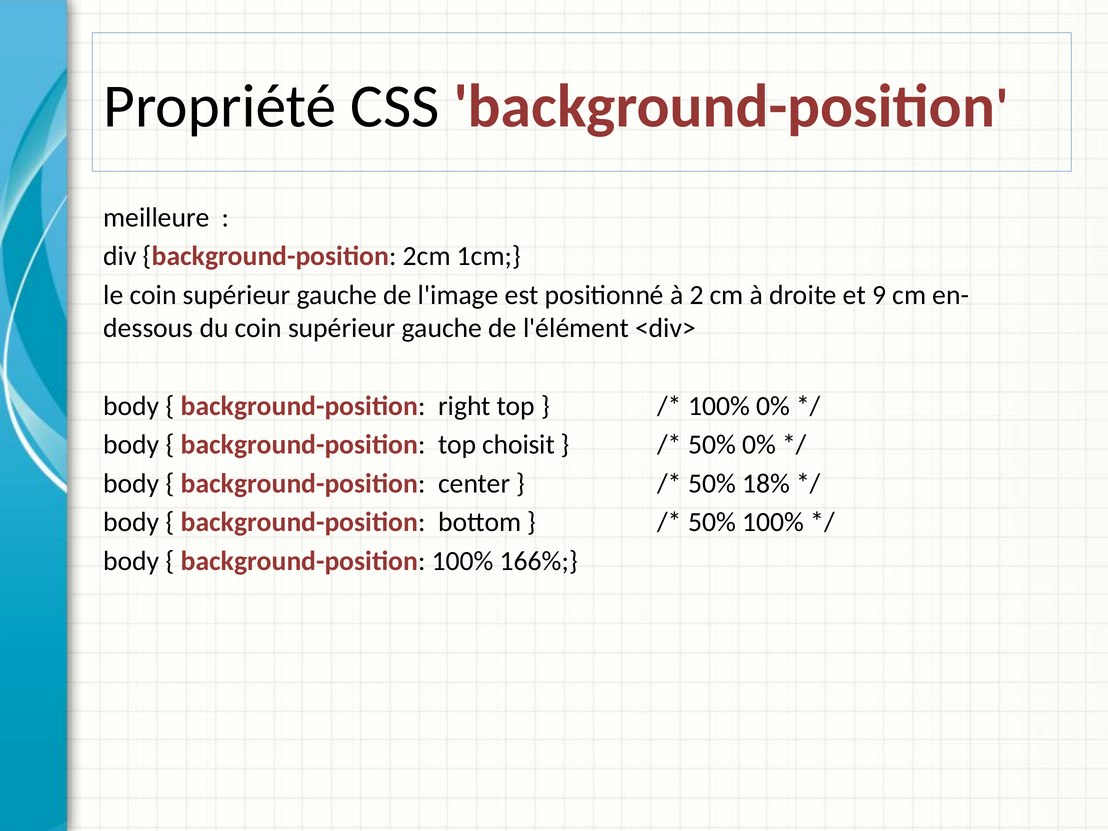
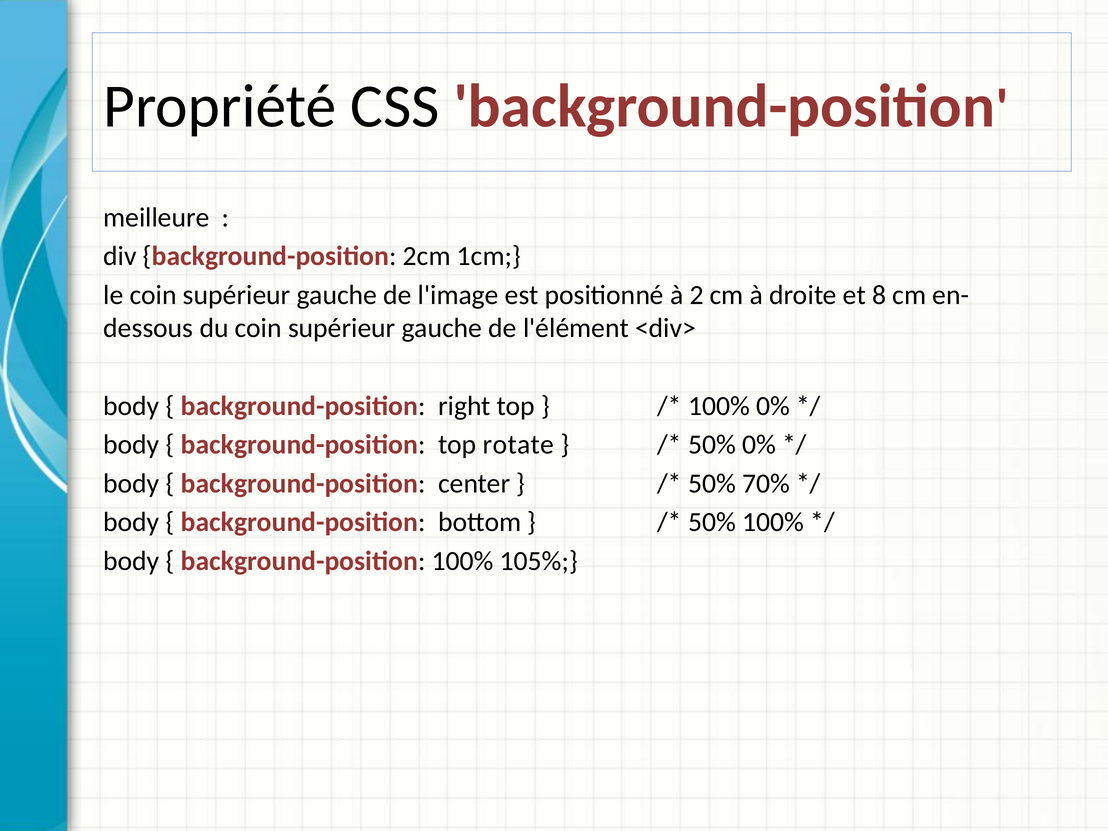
9: 9 -> 8
choisit: choisit -> rotate
18%: 18% -> 70%
166%: 166% -> 105%
